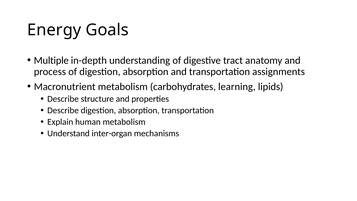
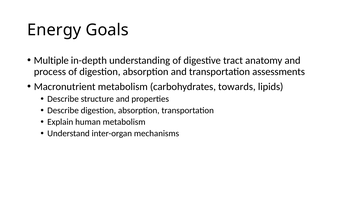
assignments: assignments -> assessments
learning: learning -> towards
